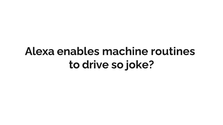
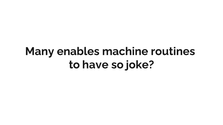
Alexa: Alexa -> Many
drive: drive -> have
